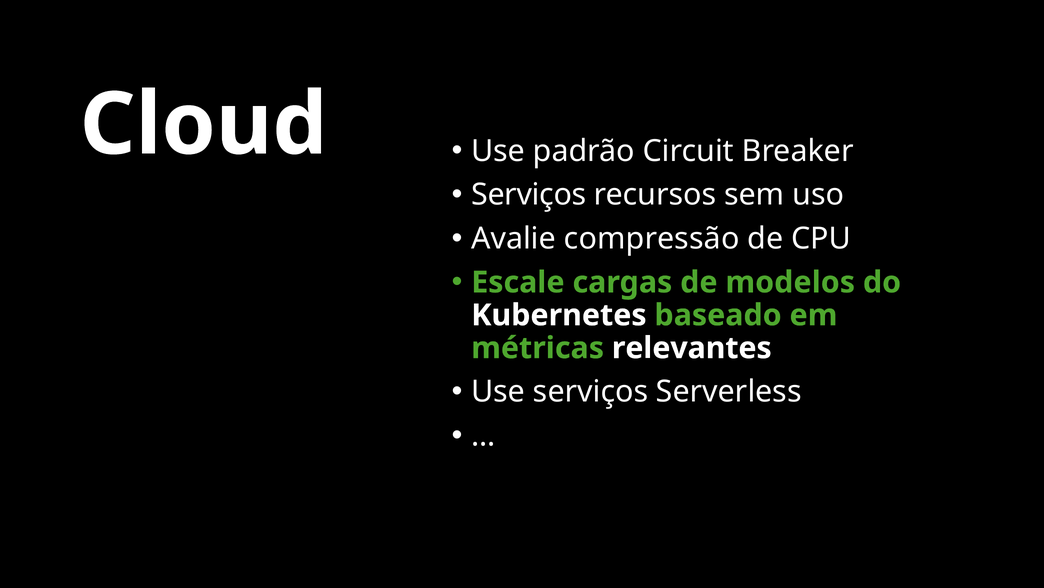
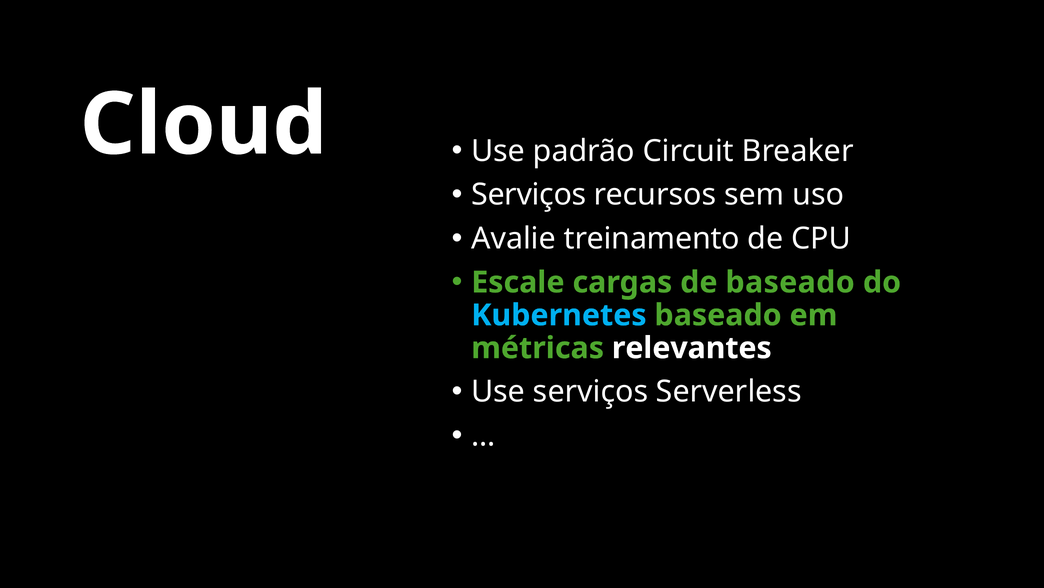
compressão: compressão -> treinamento
de modelos: modelos -> baseado
Kubernetes colour: white -> light blue
